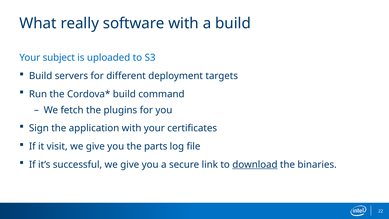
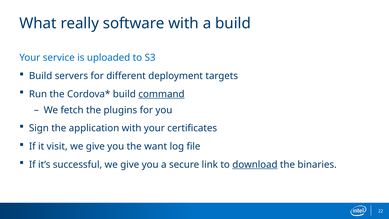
subject: subject -> service
command underline: none -> present
parts: parts -> want
